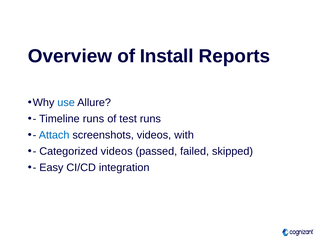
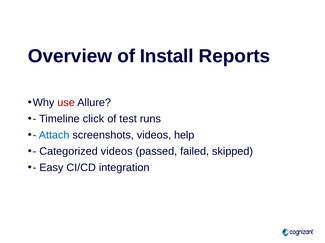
use colour: blue -> red
Timeline runs: runs -> click
with: with -> help
